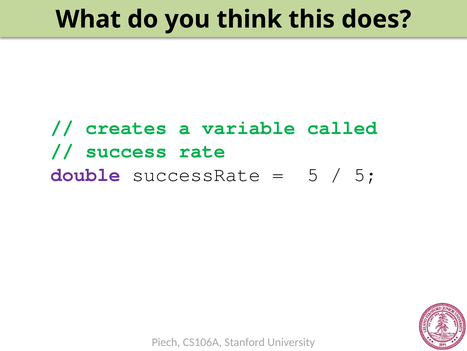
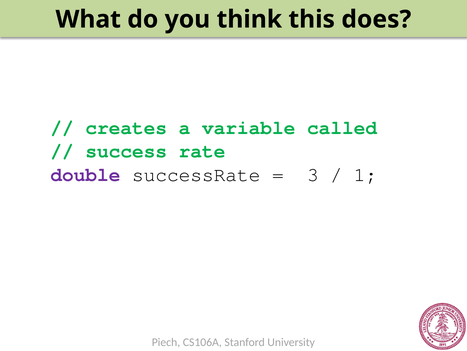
5 at (313, 174): 5 -> 3
5 at (366, 174): 5 -> 1
